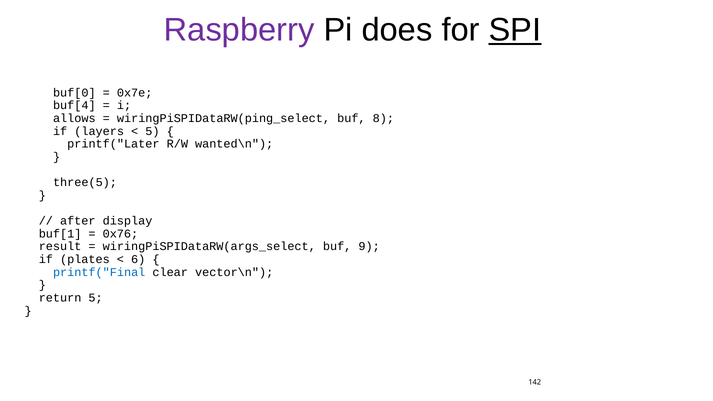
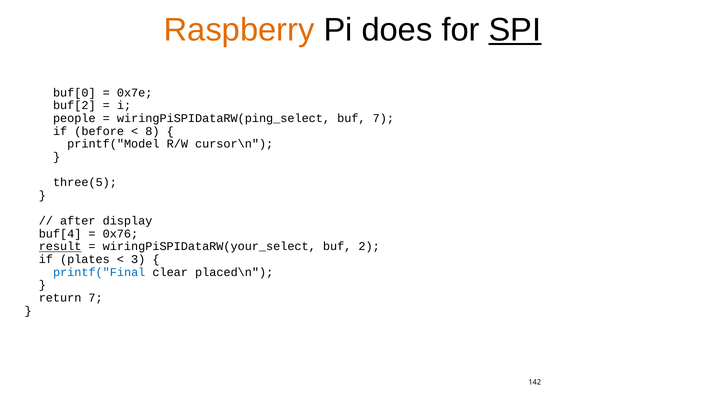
Raspberry colour: purple -> orange
buf[4: buf[4 -> buf[2
allows: allows -> people
buf 8: 8 -> 7
layers: layers -> before
5 at (152, 131): 5 -> 8
printf("Later: printf("Later -> printf("Model
wanted\n: wanted\n -> cursor\n
buf[1: buf[1 -> buf[4
result underline: none -> present
wiringPiSPIDataRW(args_select: wiringPiSPIDataRW(args_select -> wiringPiSPIDataRW(your_select
9: 9 -> 2
6: 6 -> 3
vector\n: vector\n -> placed\n
return 5: 5 -> 7
